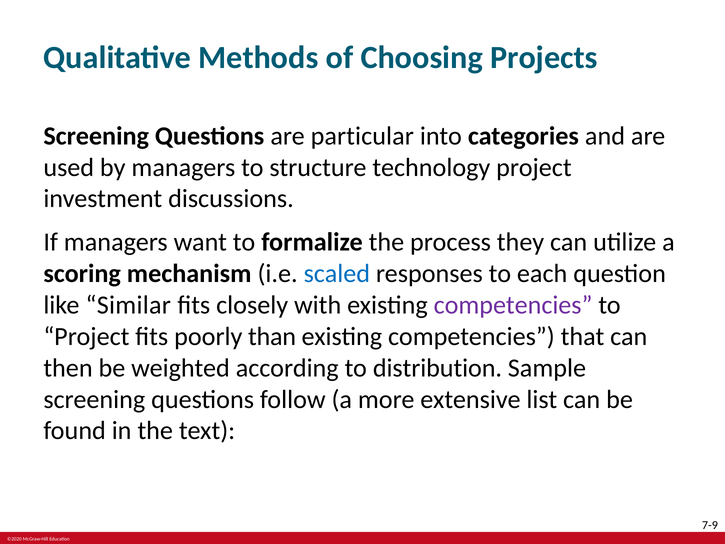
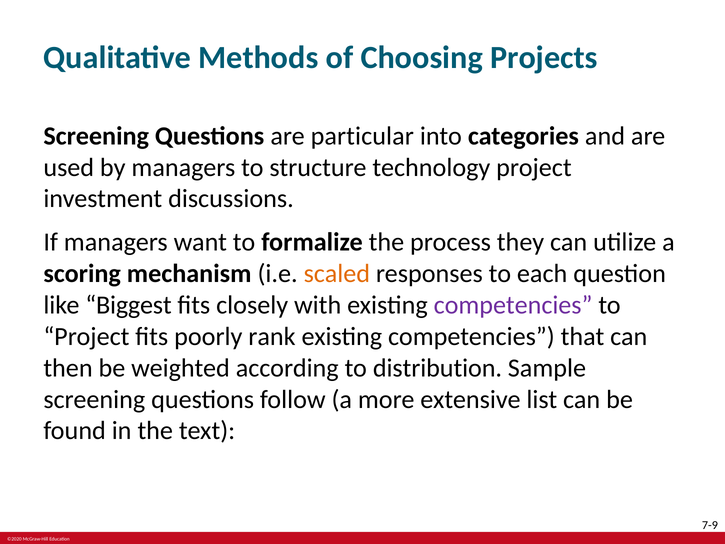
scaled colour: blue -> orange
Similar: Similar -> Biggest
than: than -> rank
